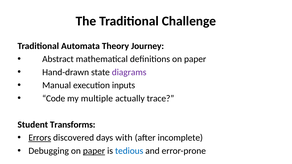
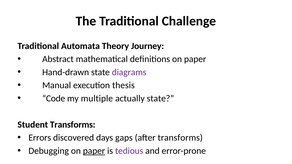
inputs: inputs -> thesis
actually trace: trace -> state
Errors underline: present -> none
with: with -> gaps
after incomplete: incomplete -> transforms
tedious colour: blue -> purple
